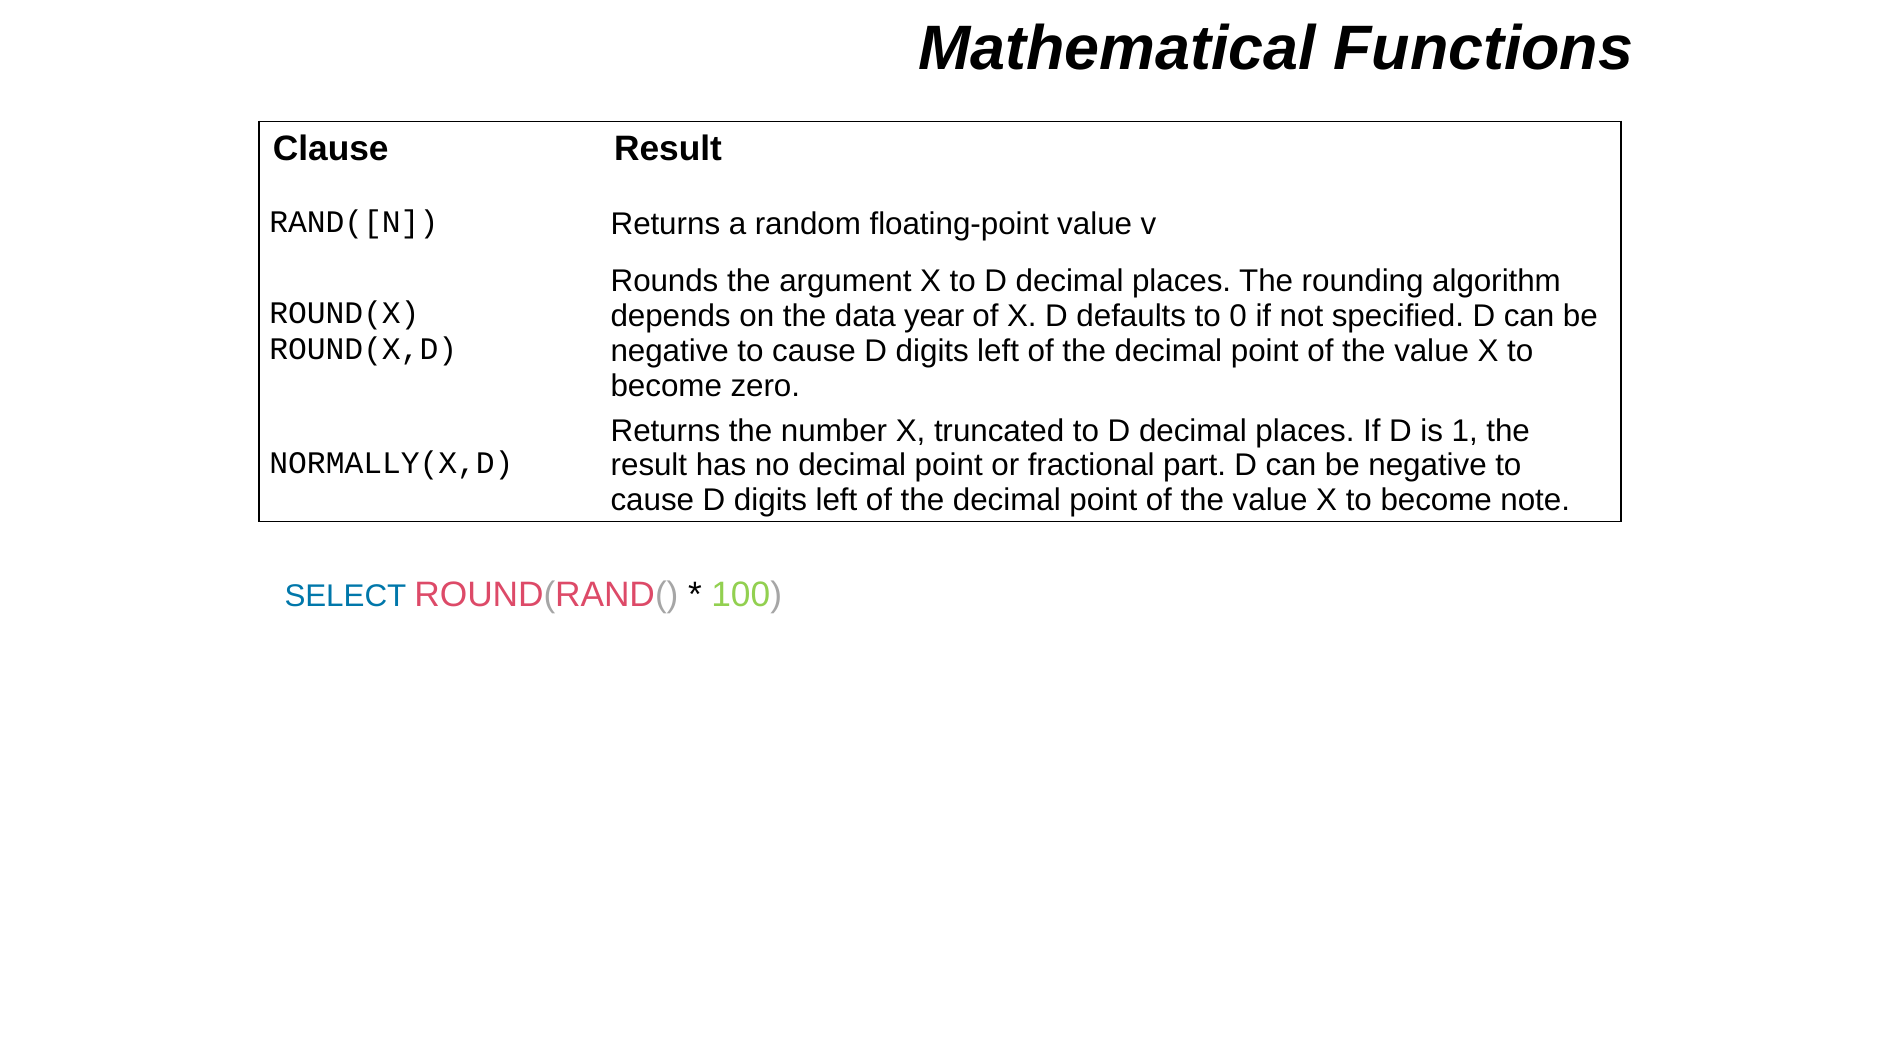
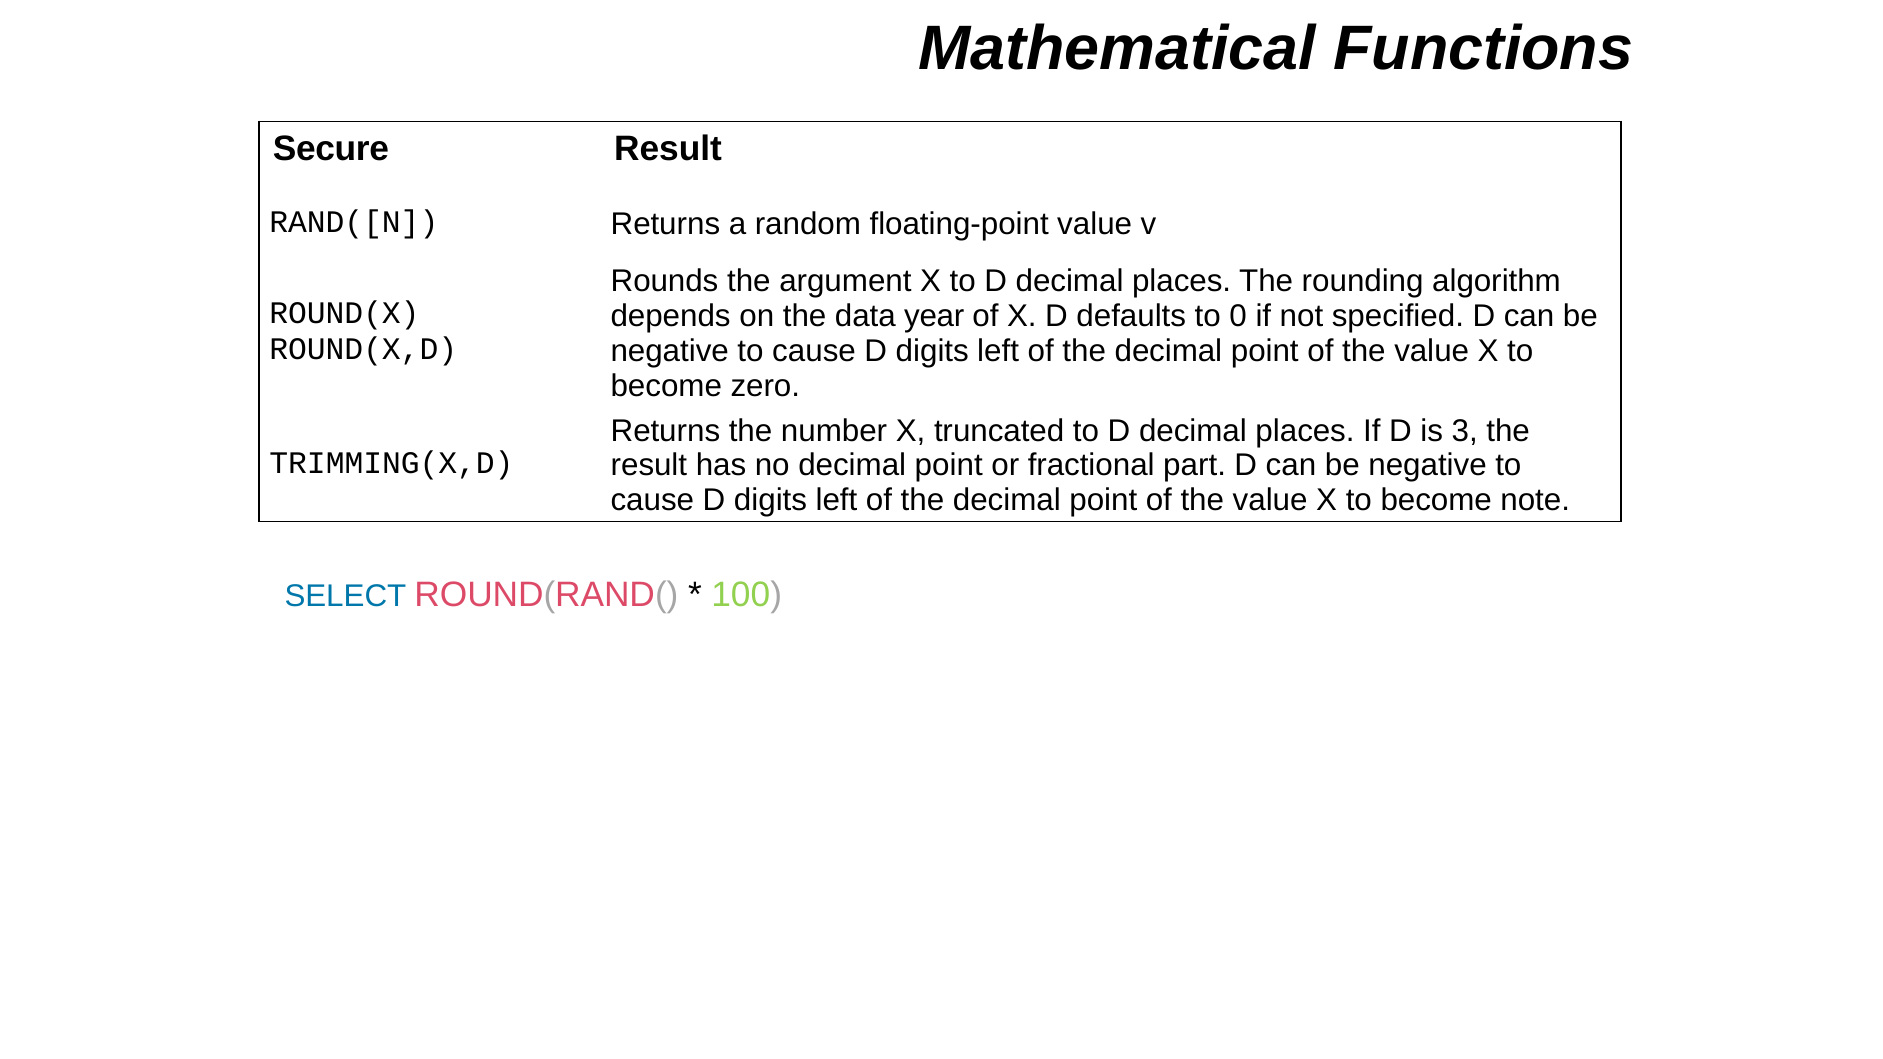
Clause: Clause -> Secure
1: 1 -> 3
NORMALLY(X,D: NORMALLY(X,D -> TRIMMING(X,D
